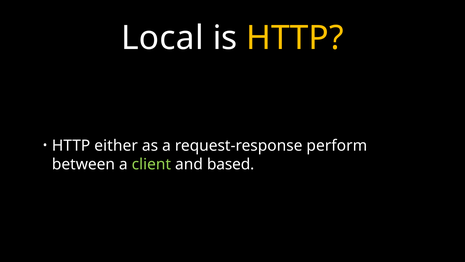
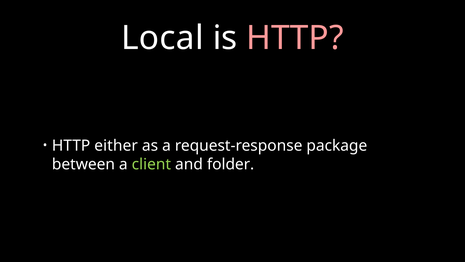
HTTP at (295, 38) colour: yellow -> pink
perform: perform -> package
based: based -> folder
